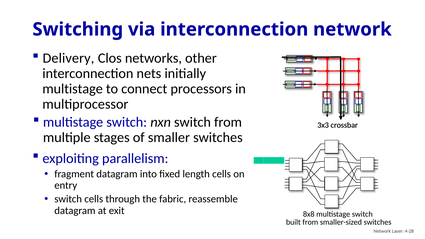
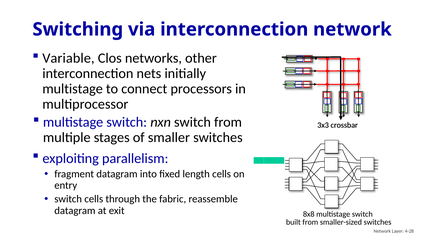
Delivery: Delivery -> Variable
